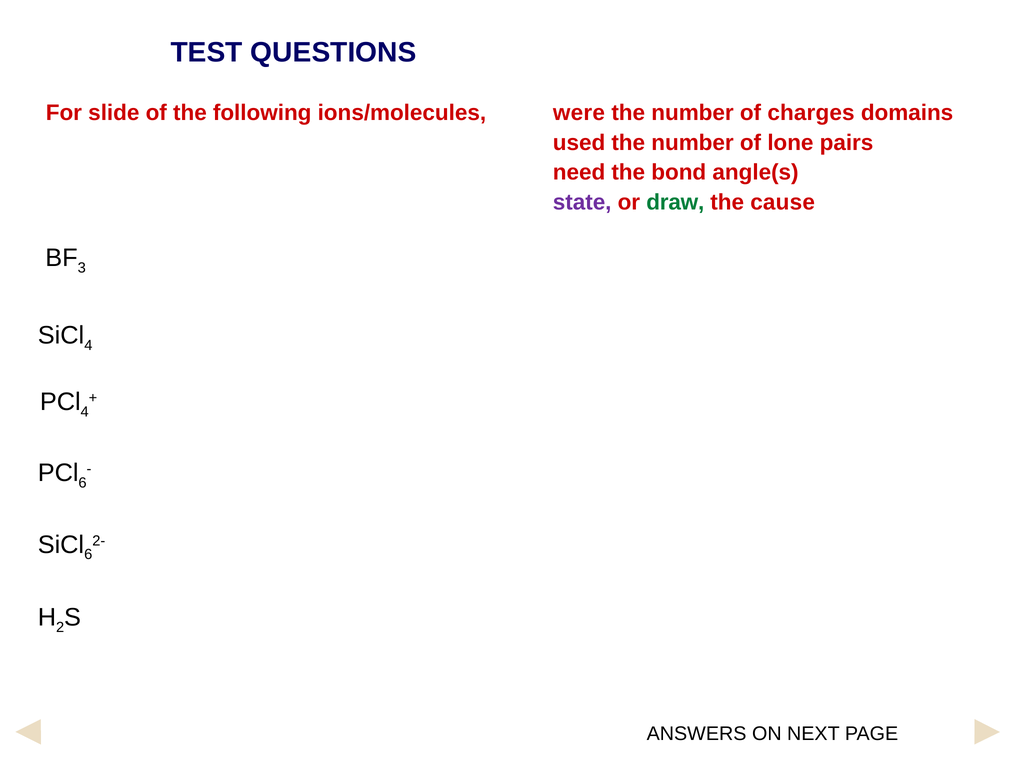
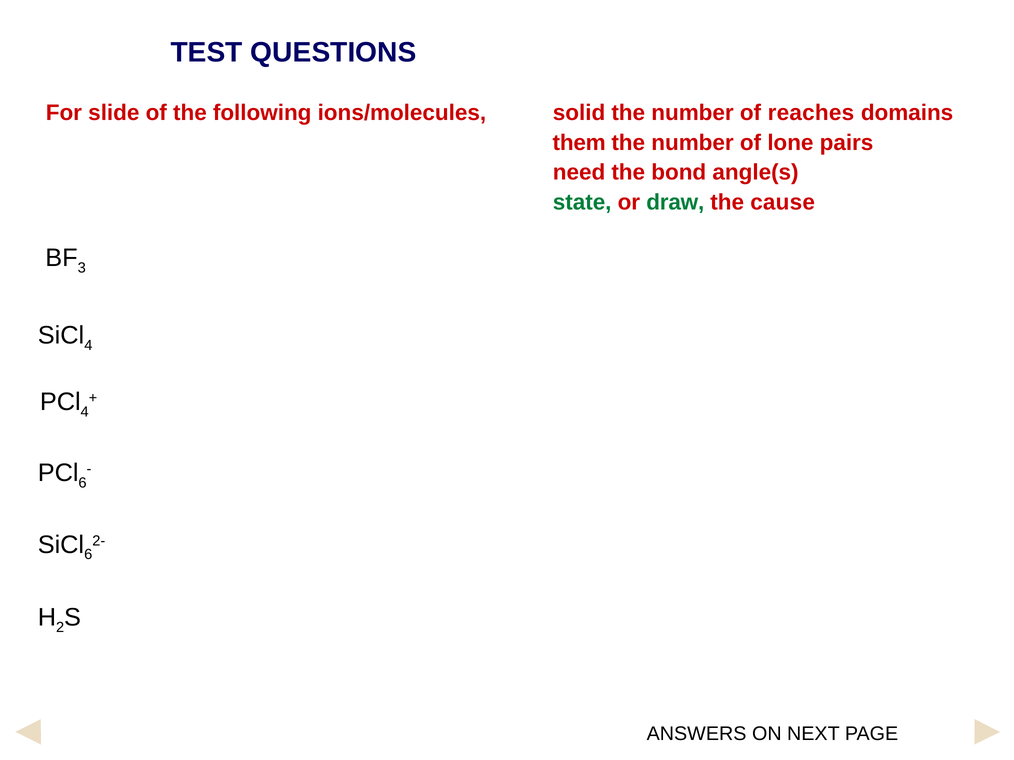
were: were -> solid
charges: charges -> reaches
used: used -> them
state colour: purple -> green
